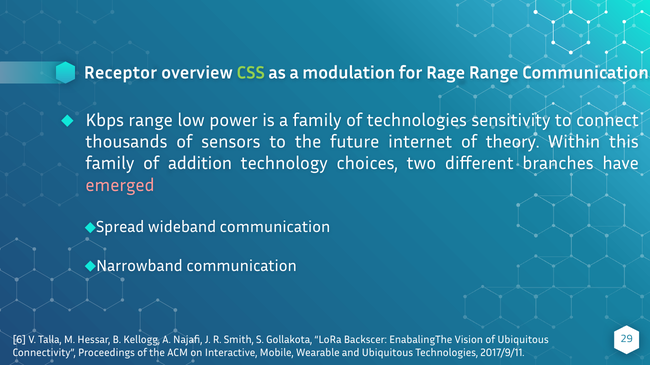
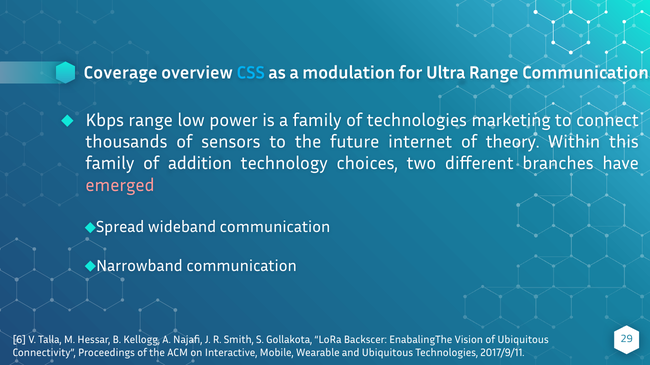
Receptor: Receptor -> Coverage
CSS colour: light green -> light blue
Rage: Rage -> Ultra
sensitivity: sensitivity -> marketing
